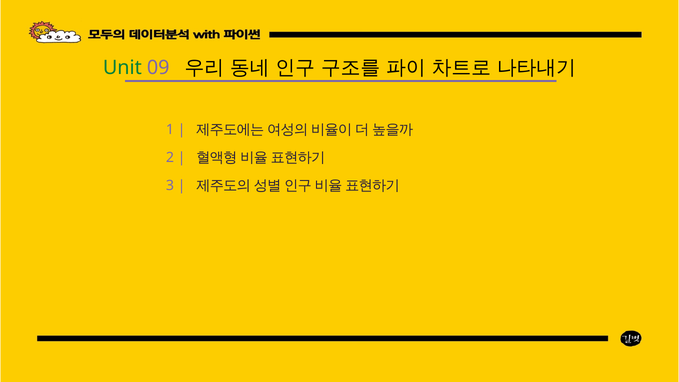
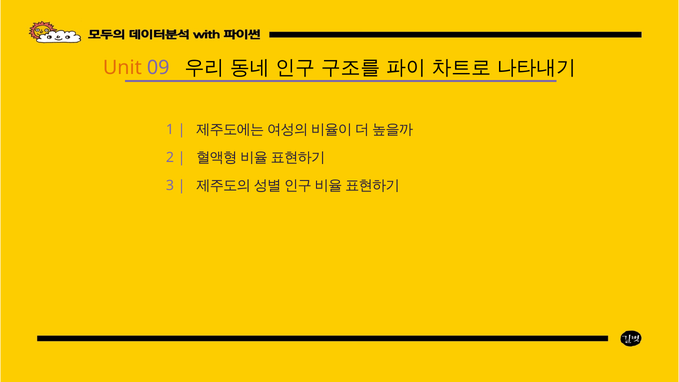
Unit colour: green -> orange
